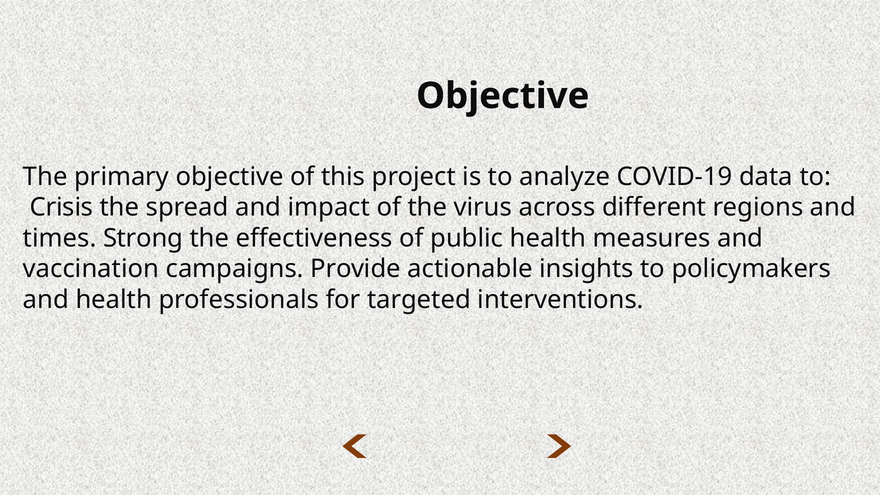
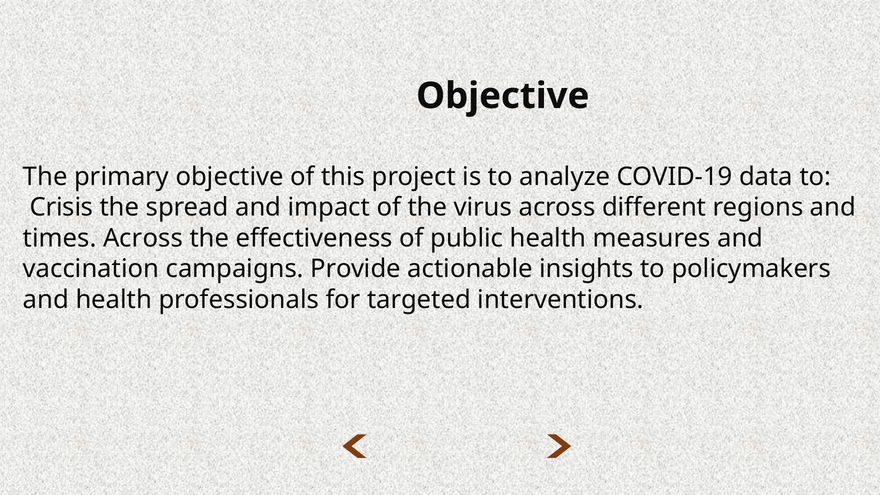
times Strong: Strong -> Across
